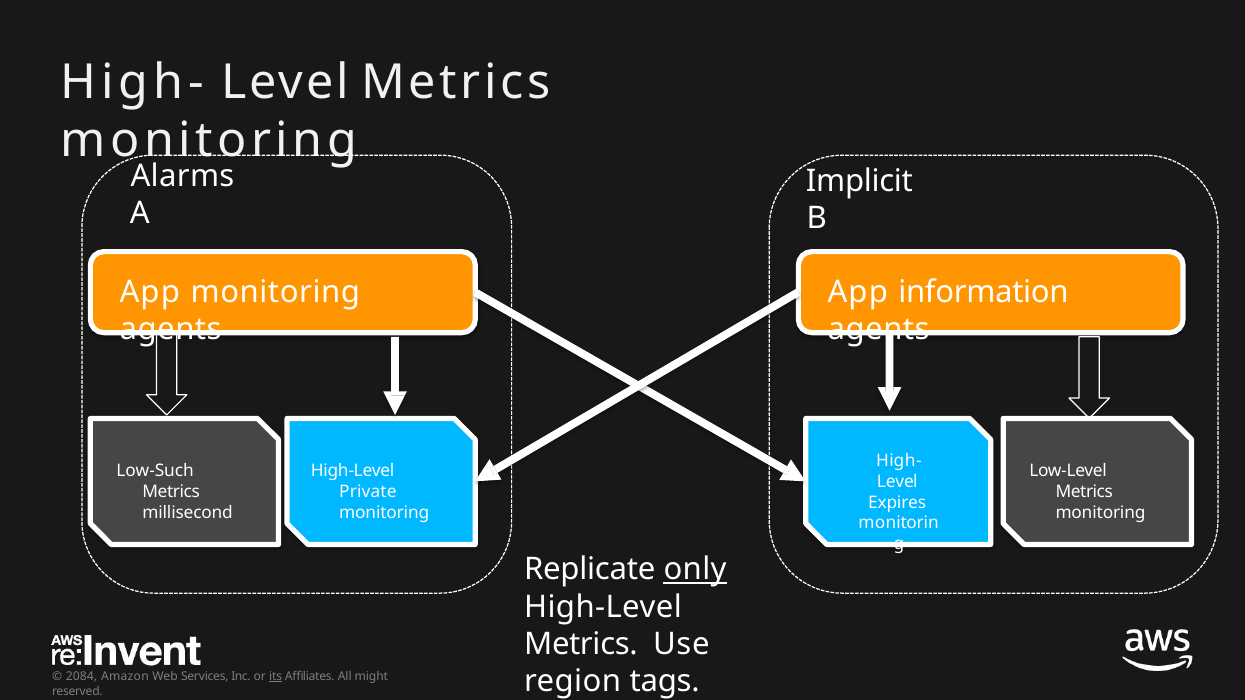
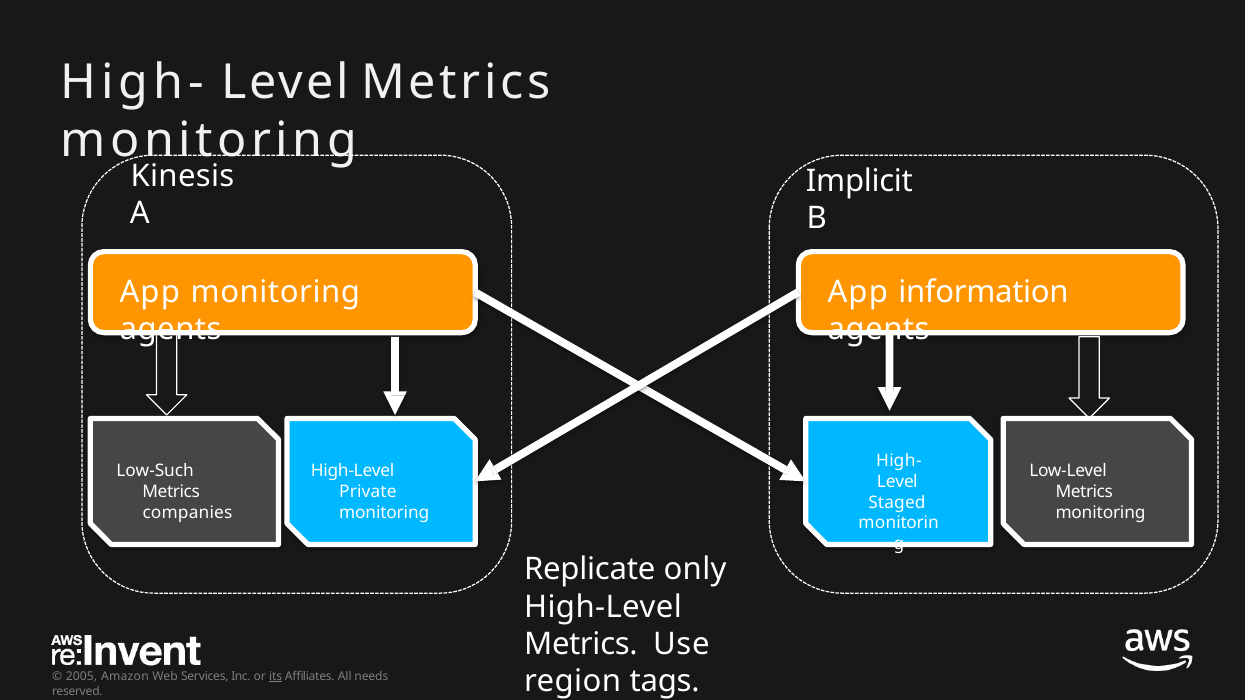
Alarms: Alarms -> Kinesis
Expires: Expires -> Staged
millisecond: millisecond -> companies
only underline: present -> none
2084: 2084 -> 2005
might: might -> needs
